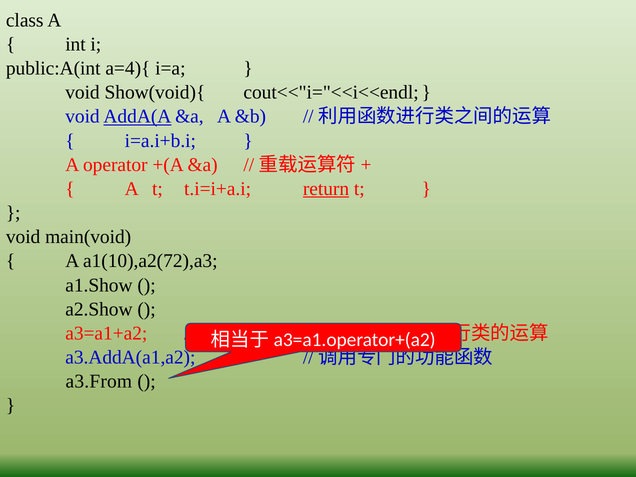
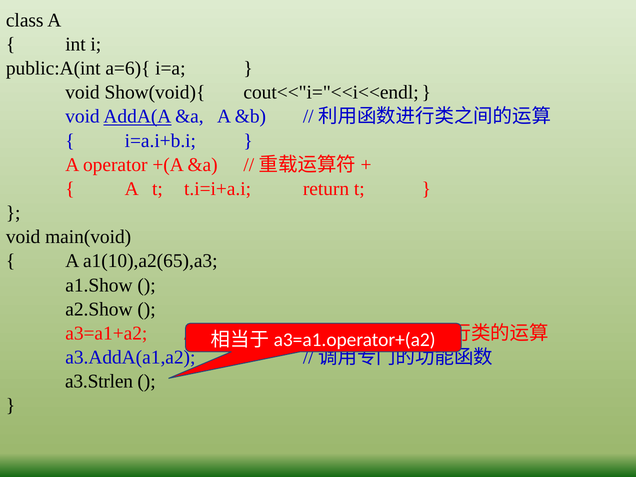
a=4){: a=4){ -> a=6){
return underline: present -> none
a1(10),a2(72),a3: a1(10),a2(72),a3 -> a1(10),a2(65),a3
a3.From: a3.From -> a3.Strlen
